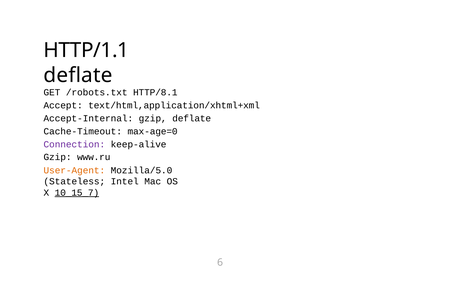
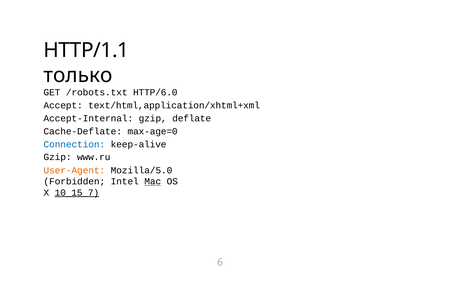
deflate at (78, 75): deflate -> только
HTTP/8.1: HTTP/8.1 -> HTTP/6.0
Cache-Timeout: Cache-Timeout -> Cache-Deflate
Connection colour: purple -> blue
Stateless: Stateless -> Forbidden
Mac underline: none -> present
